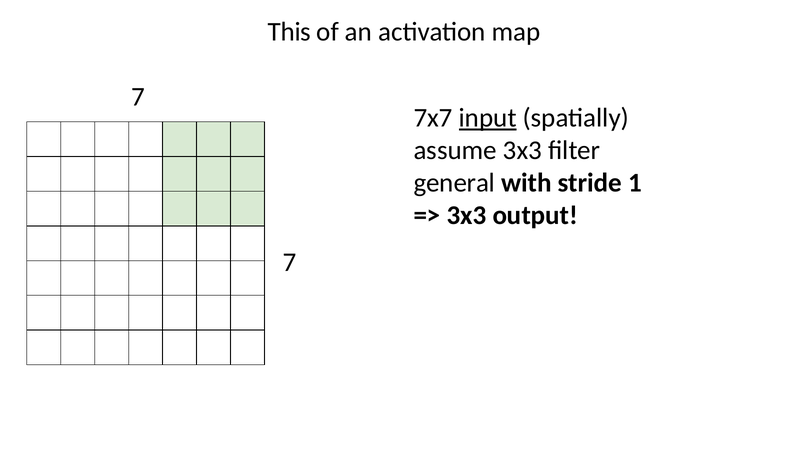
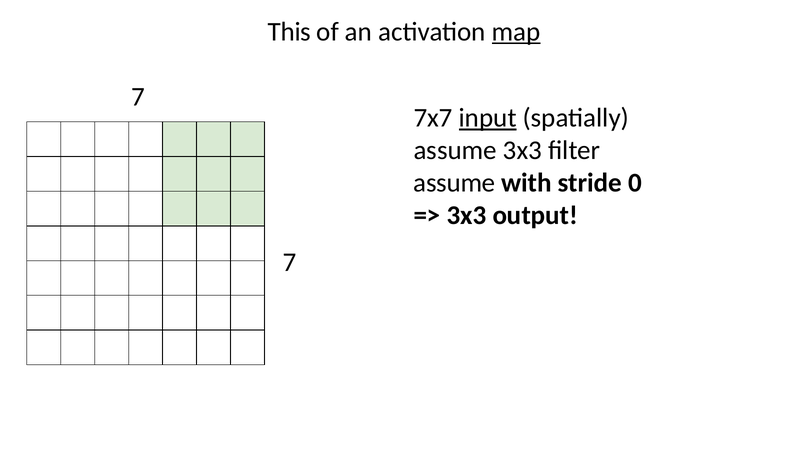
map underline: none -> present
general at (454, 183): general -> assume
1: 1 -> 0
